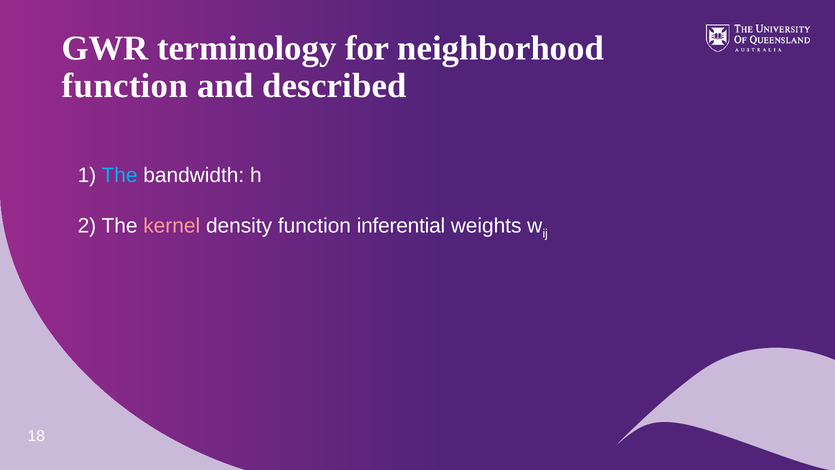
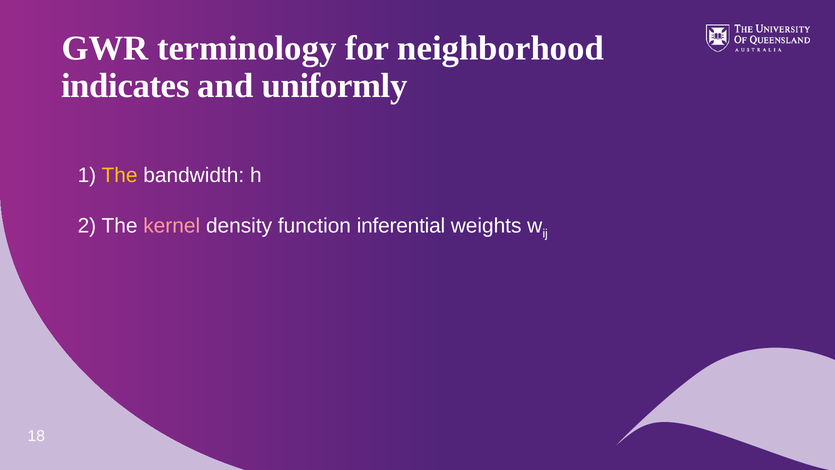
function at (125, 86): function -> indicates
described: described -> uniformly
The at (120, 175) colour: light blue -> yellow
